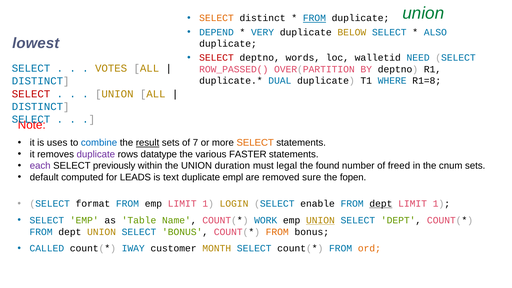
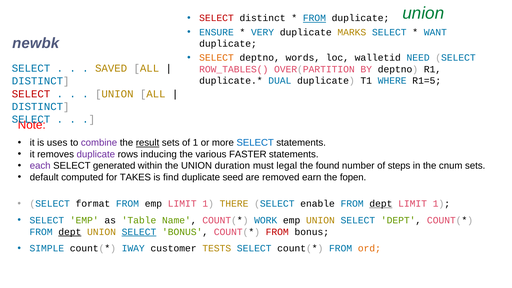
SELECT at (216, 18) colour: orange -> red
DEPEND: DEPEND -> ENSURE
BELOW: BELOW -> MARKS
ALSO: ALSO -> WANT
lowest: lowest -> newbk
SELECT at (216, 58) colour: red -> orange
VOTES: VOTES -> SAVED
ROW_PASSED(: ROW_PASSED( -> ROW_TABLES(
R1=8: R1=8 -> R1=5
combine colour: blue -> purple
of 7: 7 -> 1
SELECT at (255, 143) colour: orange -> blue
datatype: datatype -> inducing
previously: previously -> generated
freed: freed -> steps
LEADS: LEADS -> TAKES
text: text -> find
empl: empl -> seed
sure: sure -> earn
LOGIN: LOGIN -> THERE
UNION at (320, 220) underline: present -> none
dept at (70, 232) underline: none -> present
SELECT at (139, 232) underline: none -> present
FROM at (277, 232) colour: orange -> red
CALLED: CALLED -> SIMPLE
MONTH: MONTH -> TESTS
